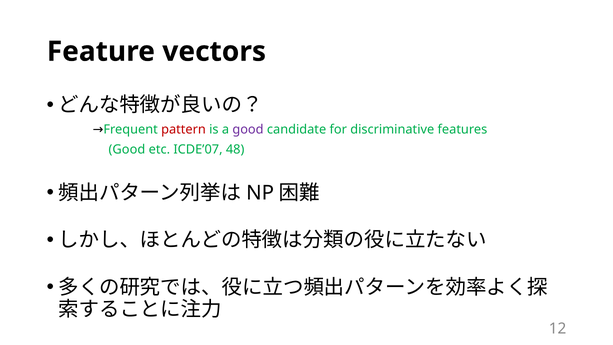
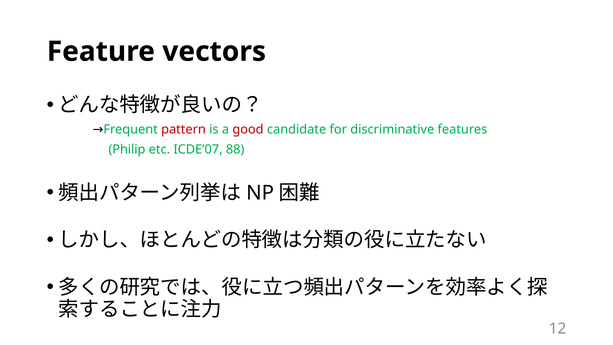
good at (248, 129) colour: purple -> red
Good at (127, 150): Good -> Philip
48: 48 -> 88
